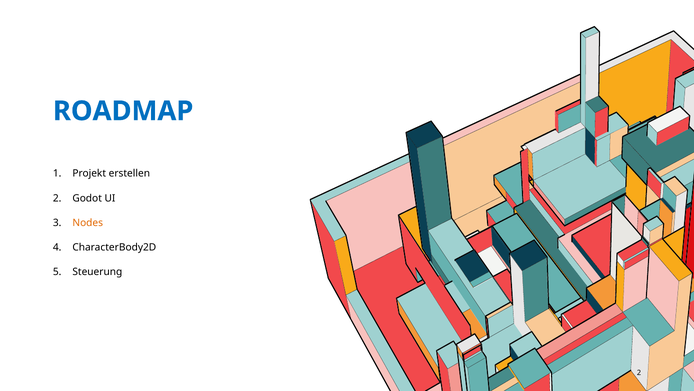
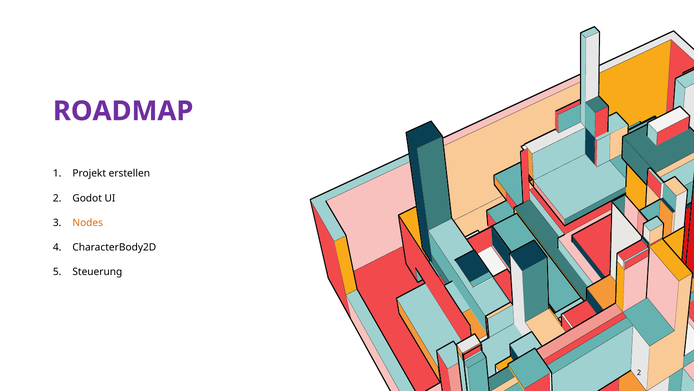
ROADMAP colour: blue -> purple
